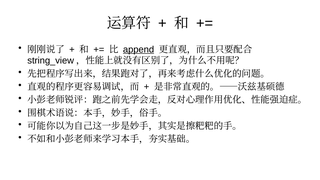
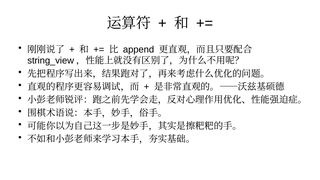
append underline: present -> none
